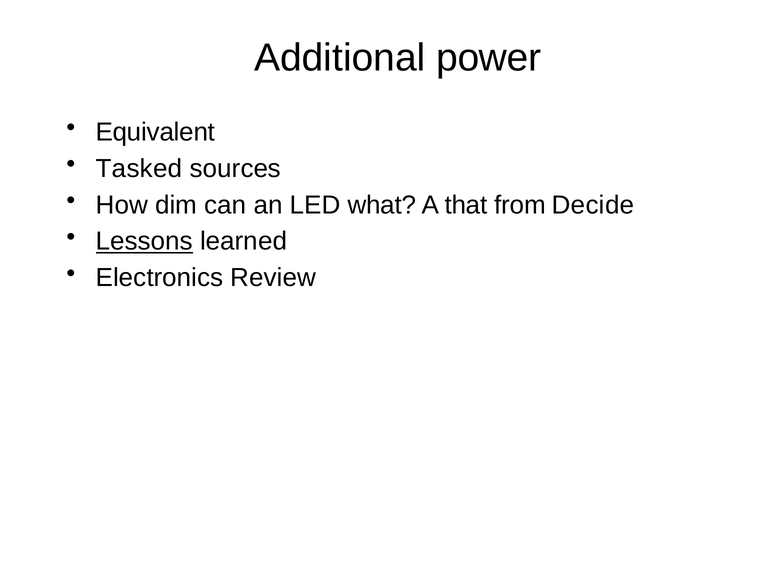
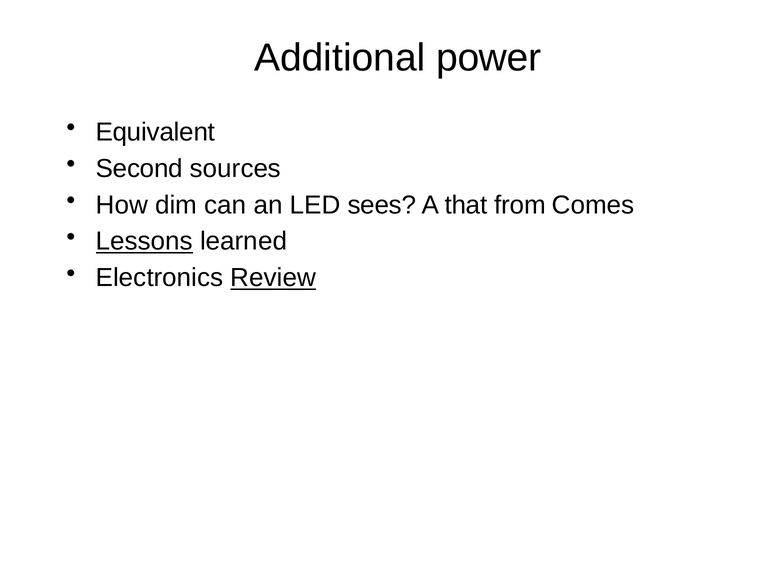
Tasked: Tasked -> Second
what: what -> sees
Decide: Decide -> Comes
Review underline: none -> present
